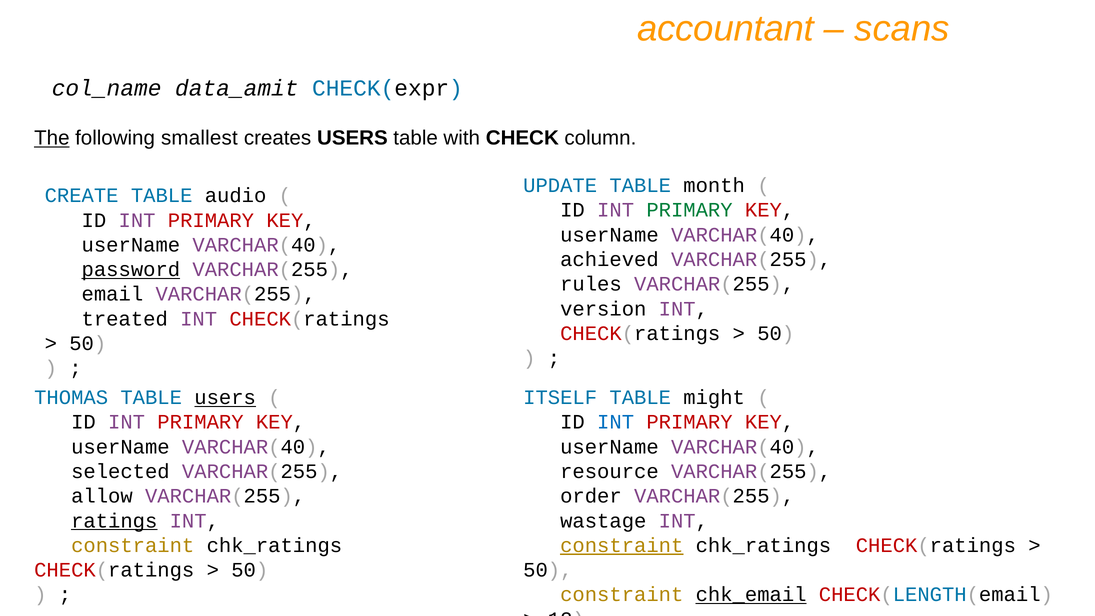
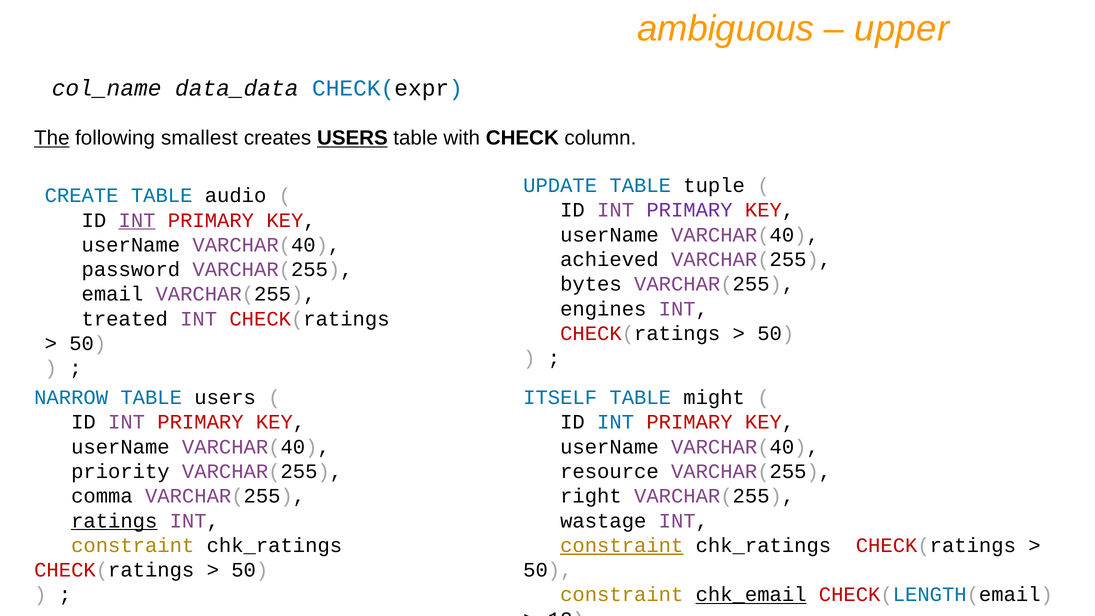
accountant: accountant -> ambiguous
scans: scans -> upper
data_amit: data_amit -> data_data
USERS at (352, 138) underline: none -> present
month: month -> tuple
PRIMARY at (690, 210) colour: green -> purple
INT at (137, 220) underline: none -> present
password underline: present -> none
rules: rules -> bytes
version: version -> engines
THOMAS: THOMAS -> NARROW
users at (225, 398) underline: present -> none
selected: selected -> priority
allow: allow -> comma
order: order -> right
